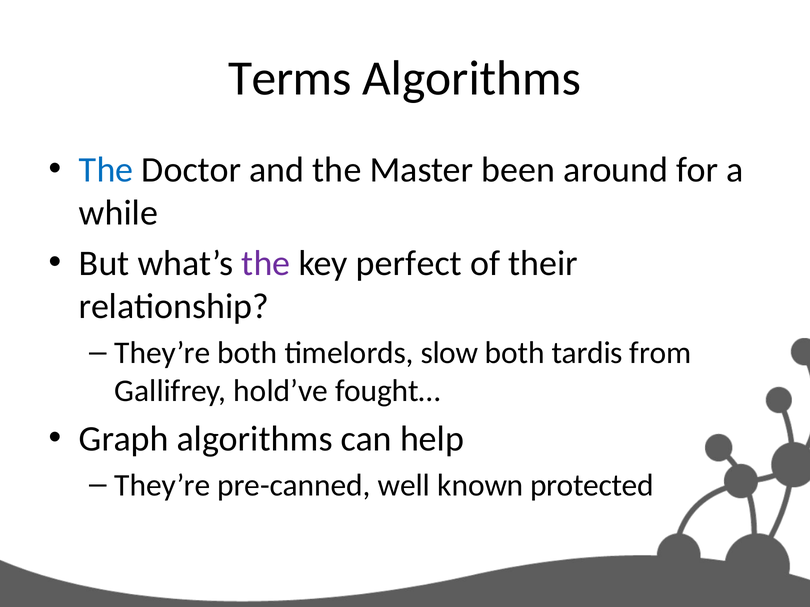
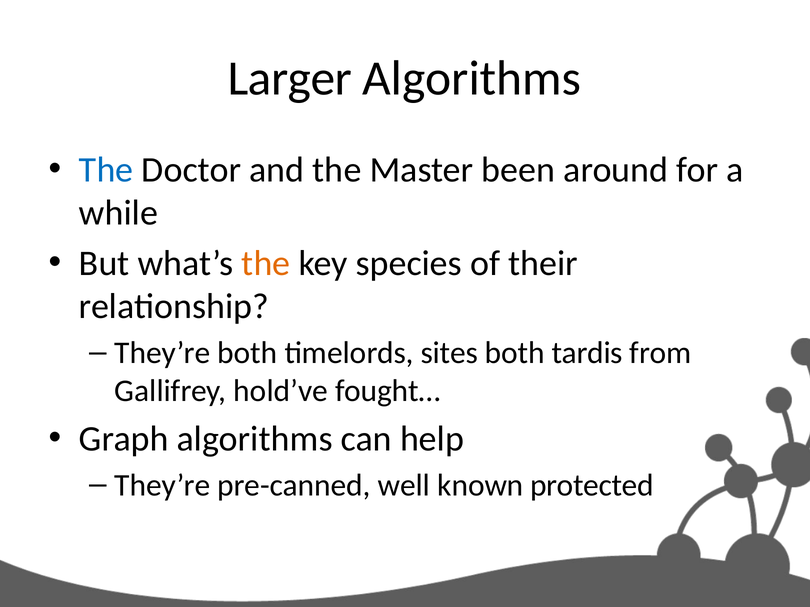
Terms: Terms -> Larger
the at (266, 264) colour: purple -> orange
perfect: perfect -> species
slow: slow -> sites
